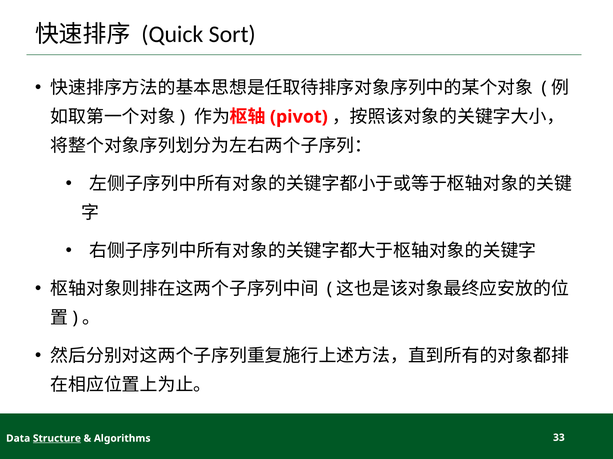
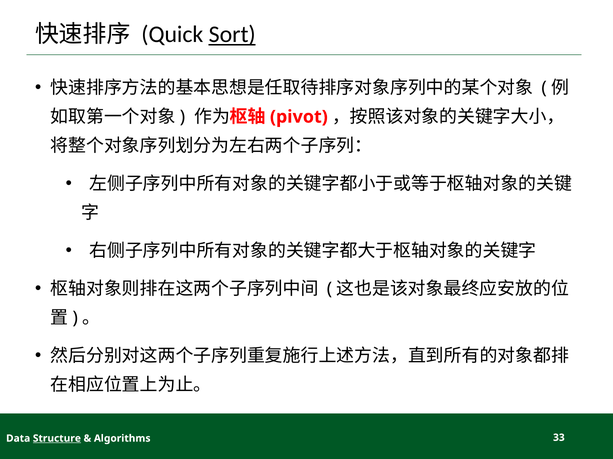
Sort underline: none -> present
